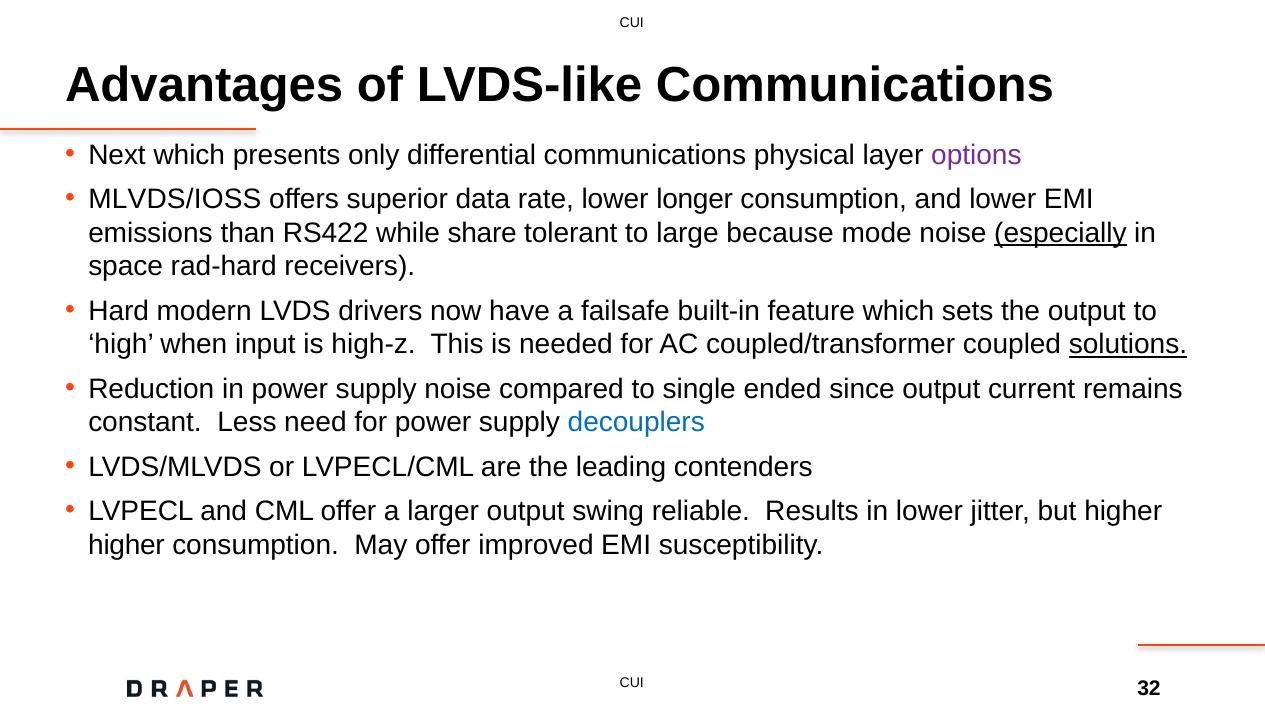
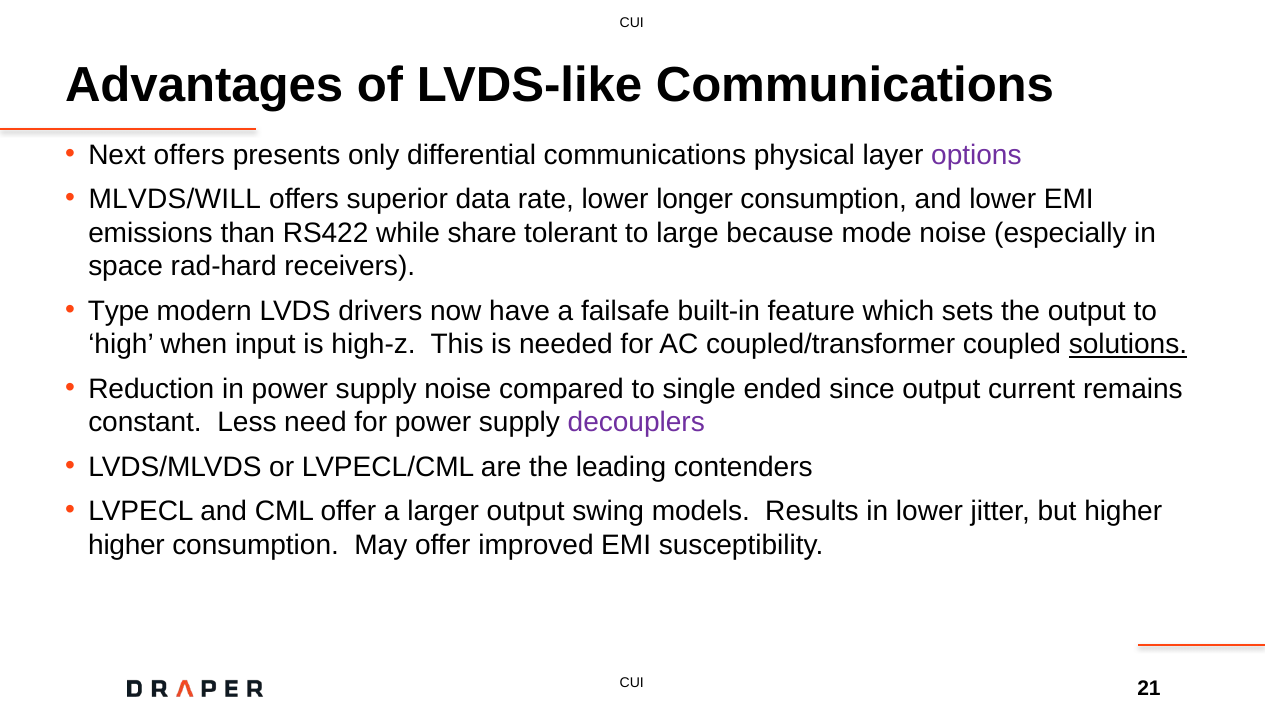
Next which: which -> offers
MLVDS/IOSS: MLVDS/IOSS -> MLVDS/WILL
especially underline: present -> none
Hard: Hard -> Type
decouplers colour: blue -> purple
reliable: reliable -> models
32: 32 -> 21
